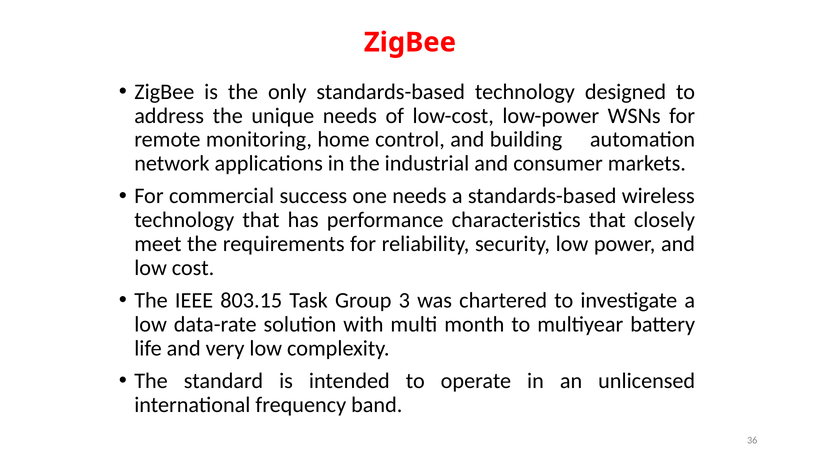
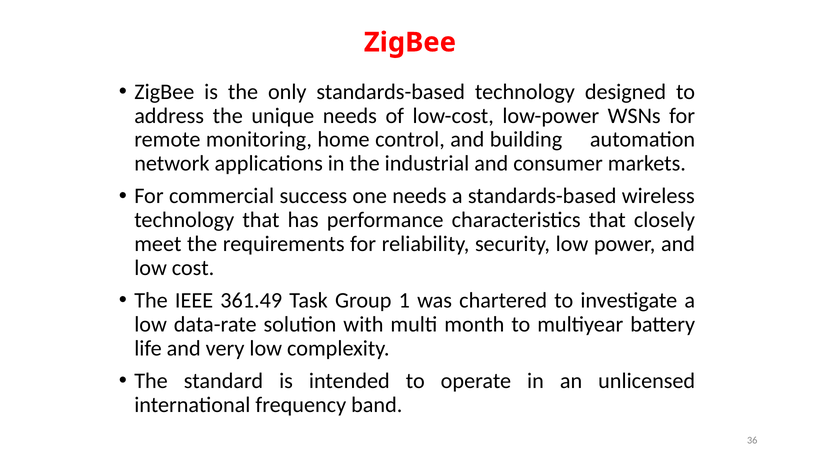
803.15: 803.15 -> 361.49
3: 3 -> 1
